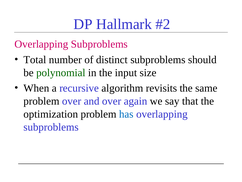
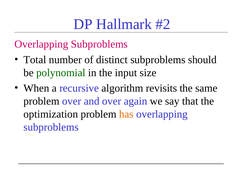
has colour: blue -> orange
